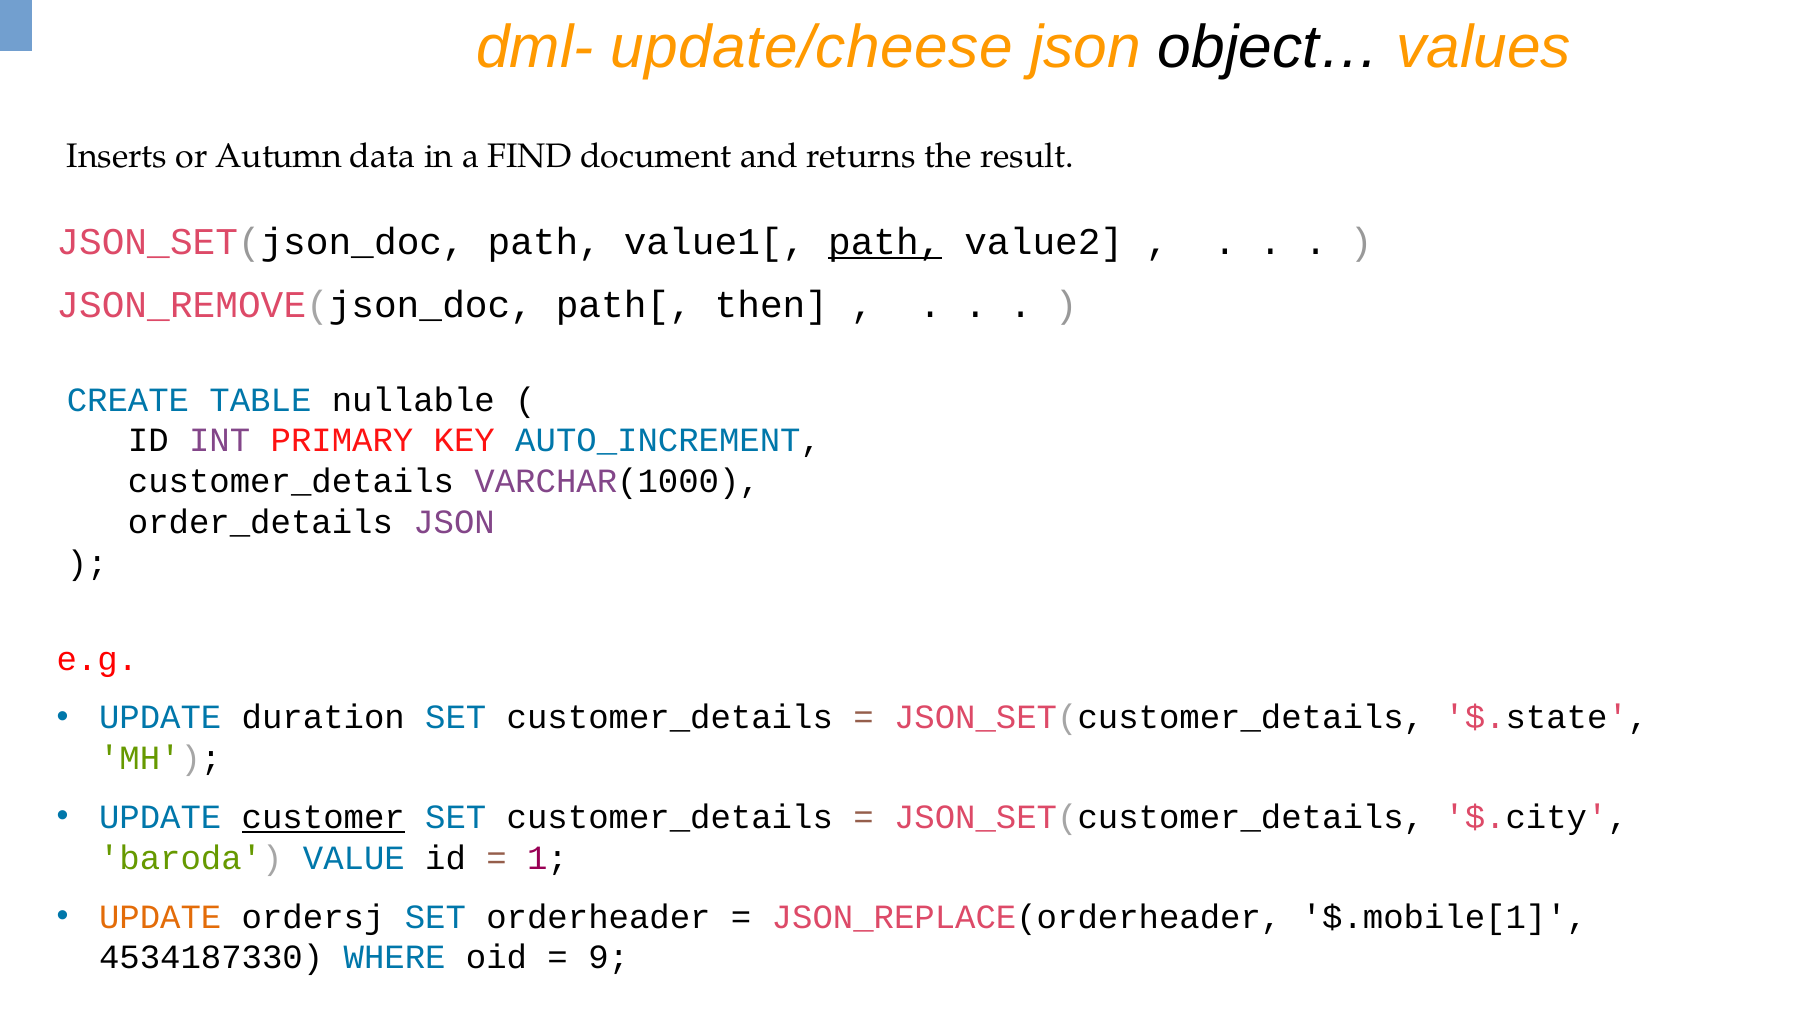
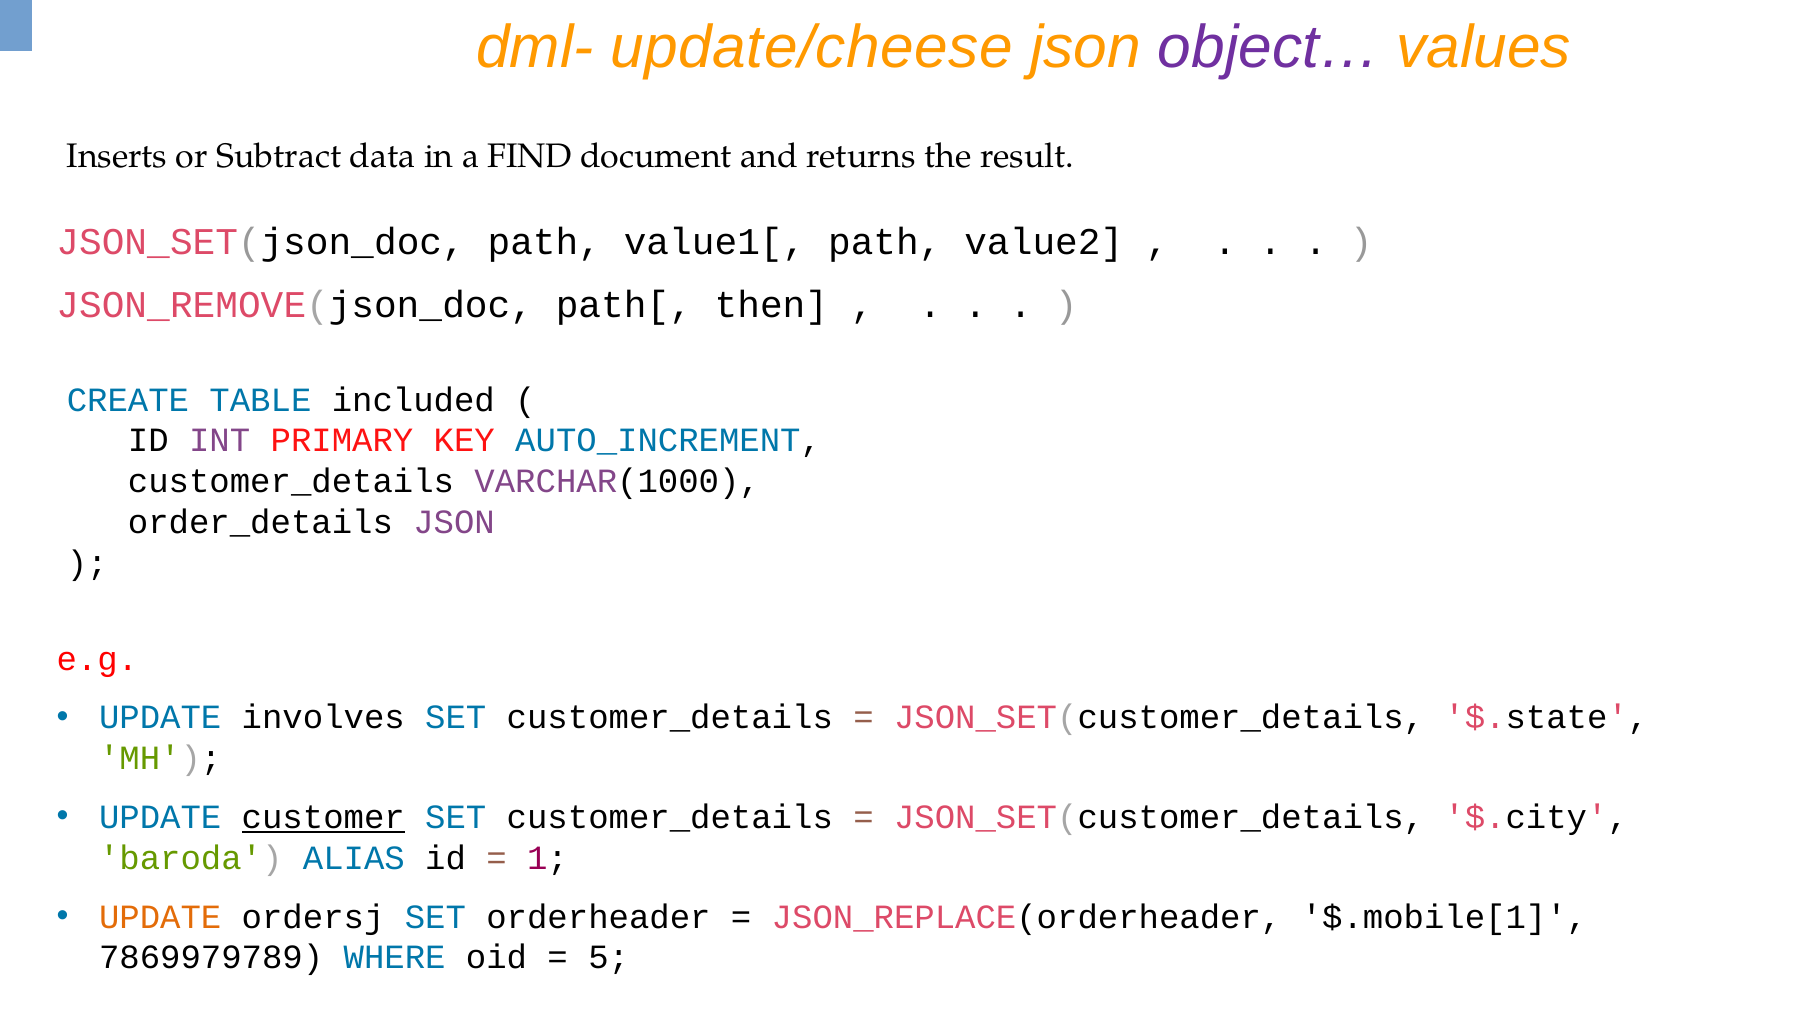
object… colour: black -> purple
Autumn: Autumn -> Subtract
path at (885, 242) underline: present -> none
nullable: nullable -> included
duration: duration -> involves
VALUE: VALUE -> ALIAS
4534187330: 4534187330 -> 7869979789
9: 9 -> 5
